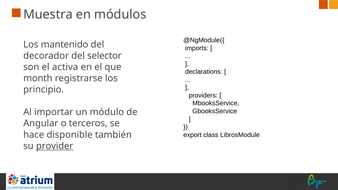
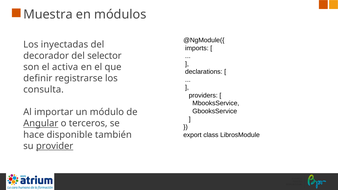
mantenido: mantenido -> inyectadas
month: month -> definir
principio: principio -> consulta
Angular underline: none -> present
